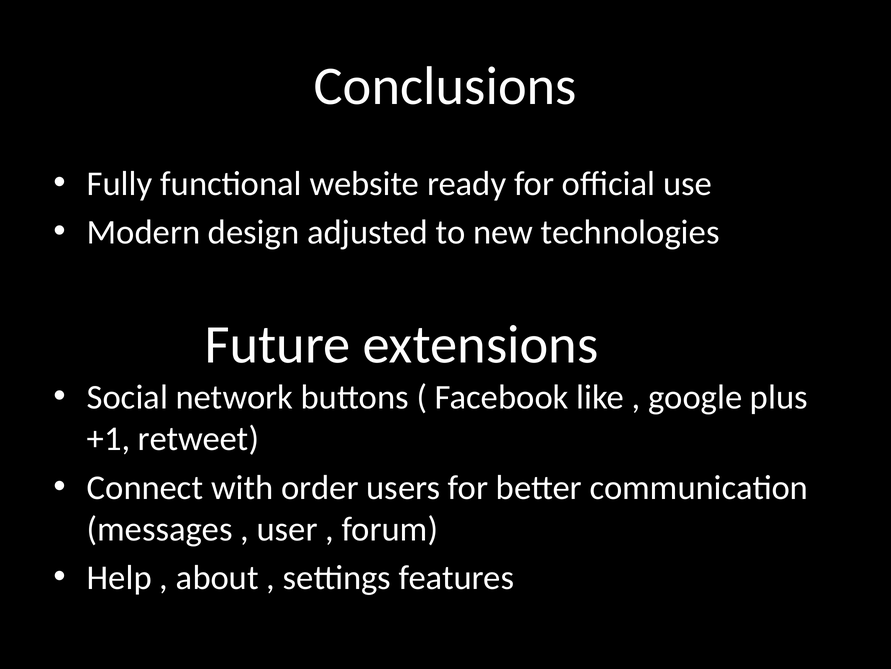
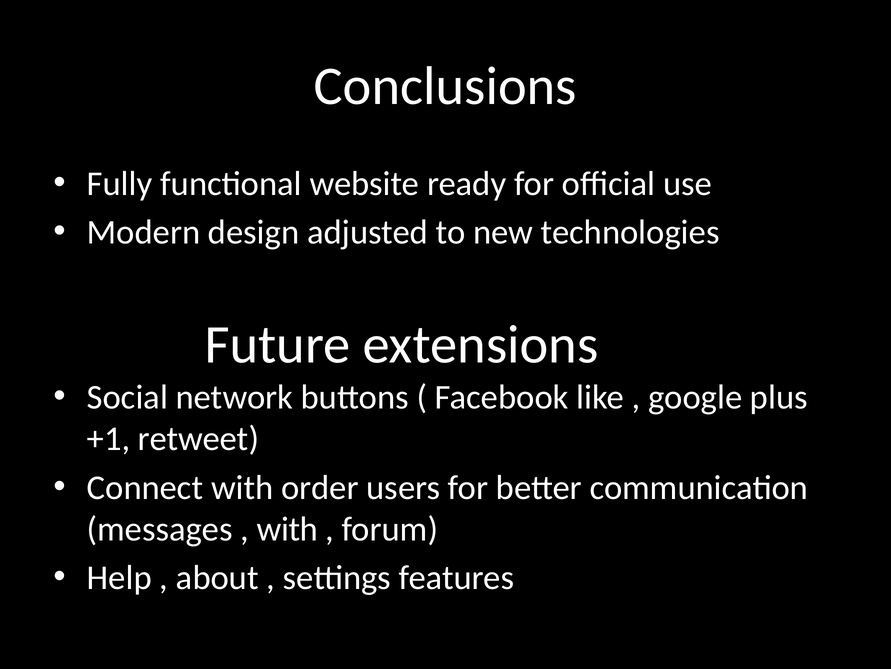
user at (287, 529): user -> with
